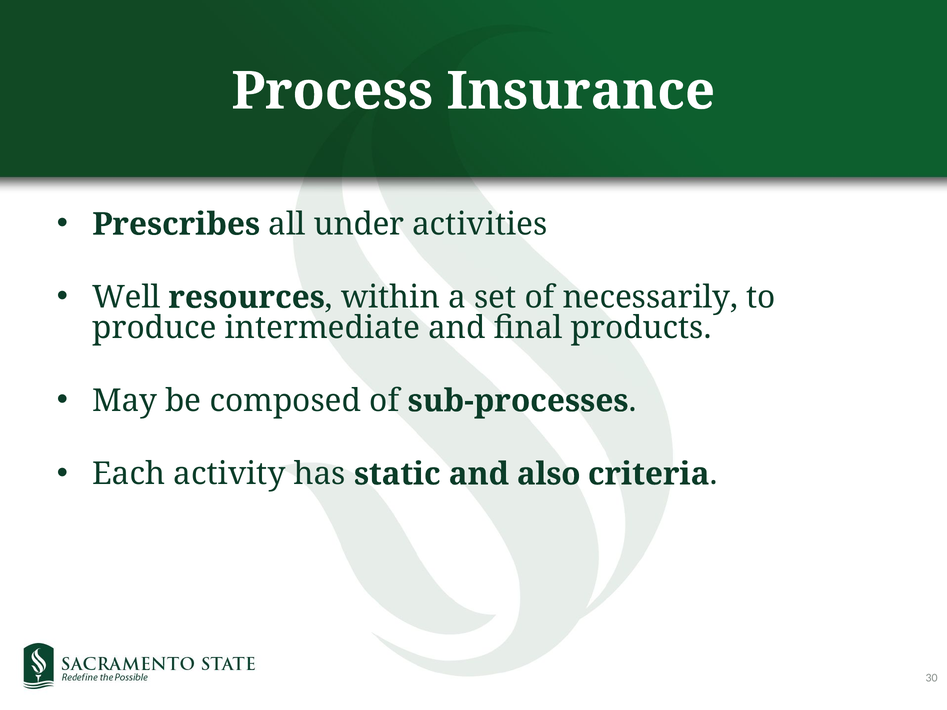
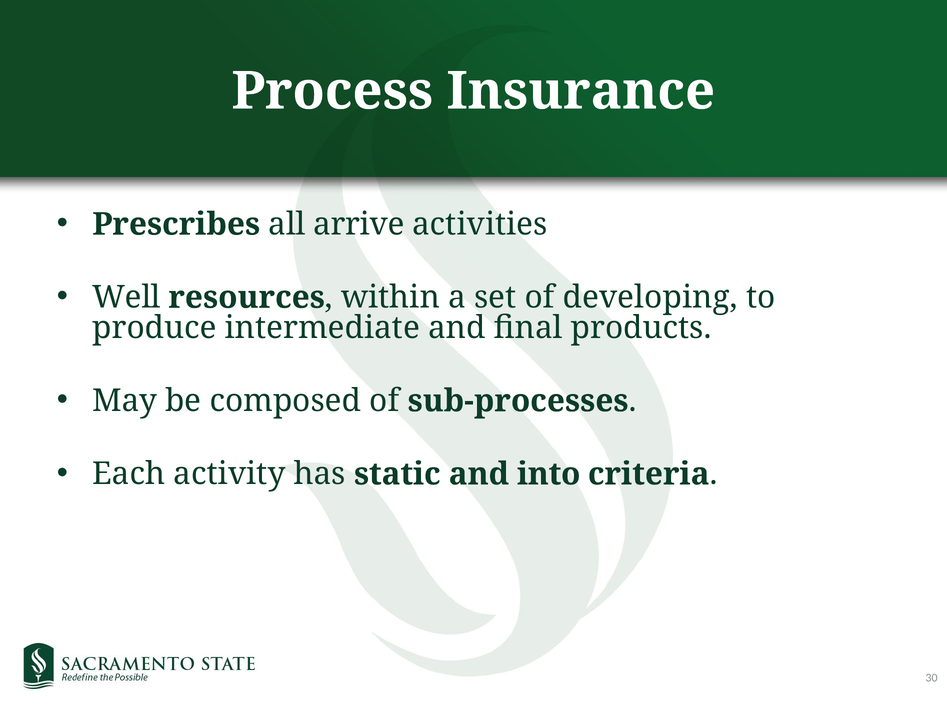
under: under -> arrive
necessarily: necessarily -> developing
also: also -> into
